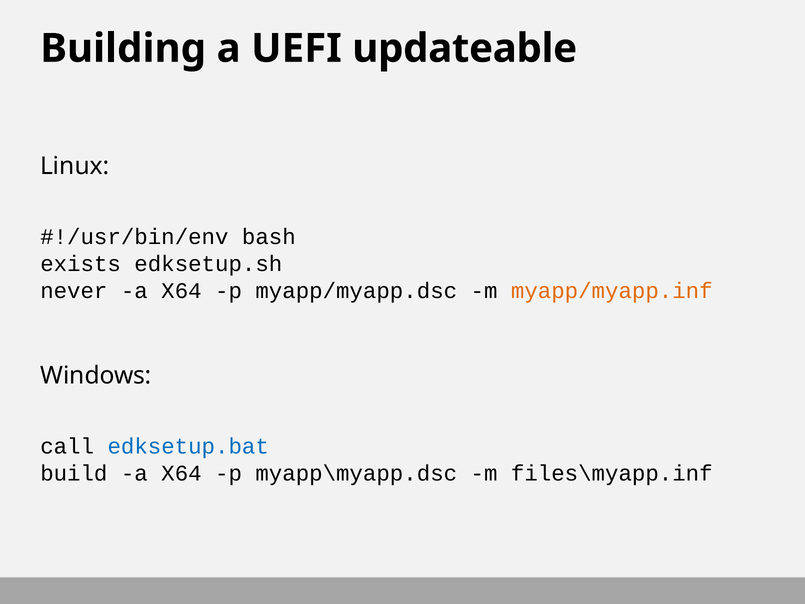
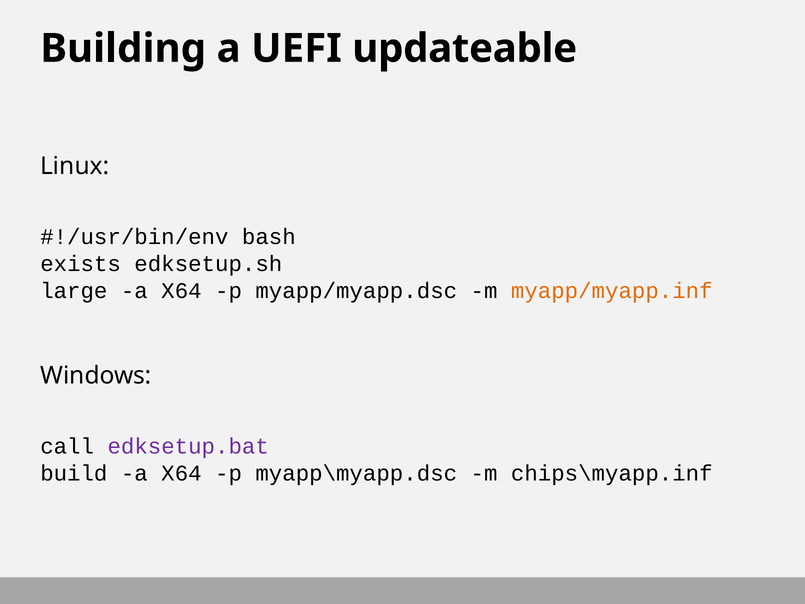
never: never -> large
edksetup.bat colour: blue -> purple
files\myapp.inf: files\myapp.inf -> chips\myapp.inf
